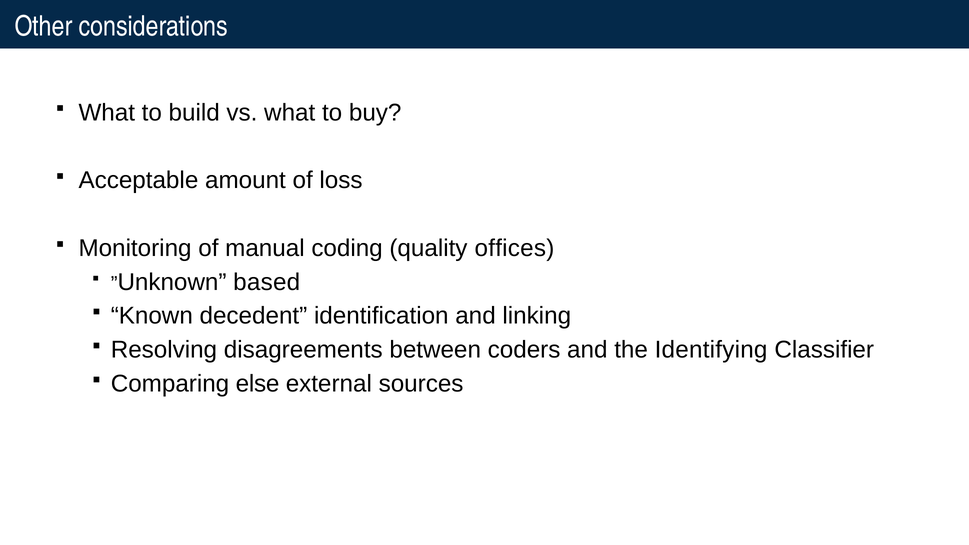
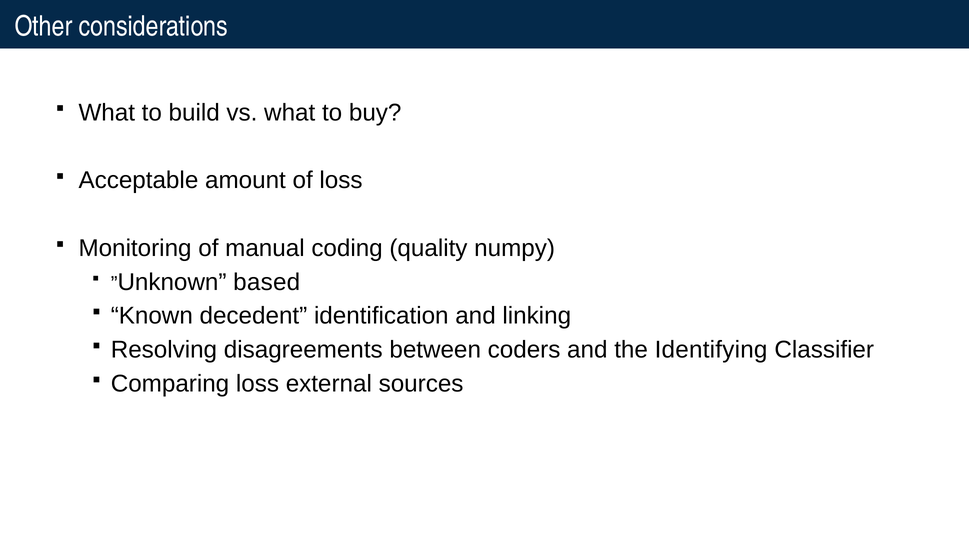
offices: offices -> numpy
Comparing else: else -> loss
